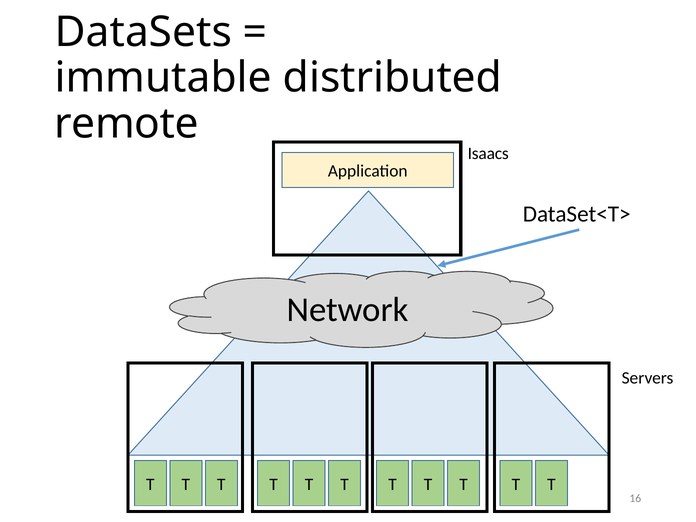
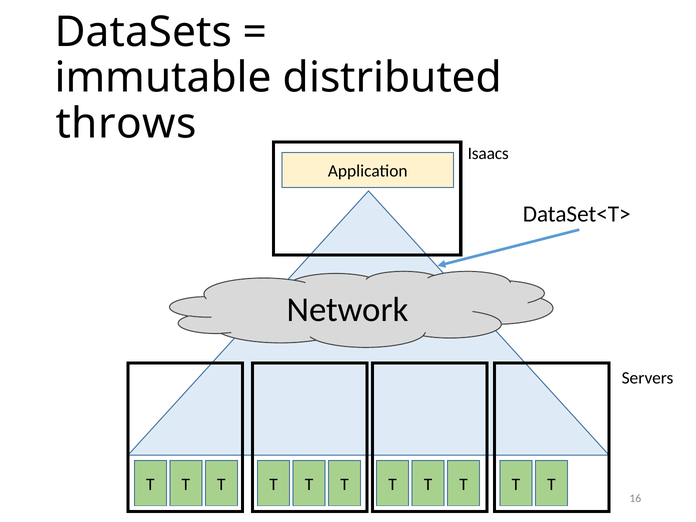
remote: remote -> throws
